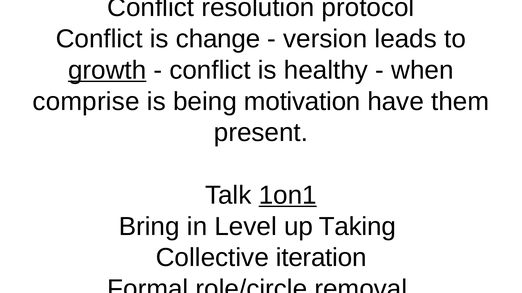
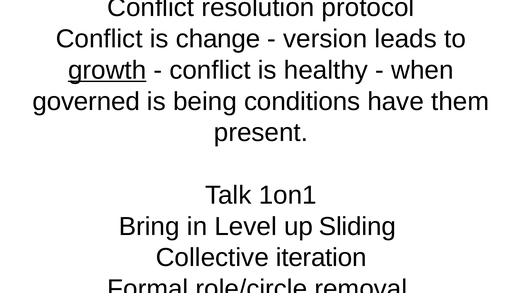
comprise: comprise -> governed
motivation: motivation -> conditions
1on1 underline: present -> none
Taking: Taking -> Sliding
